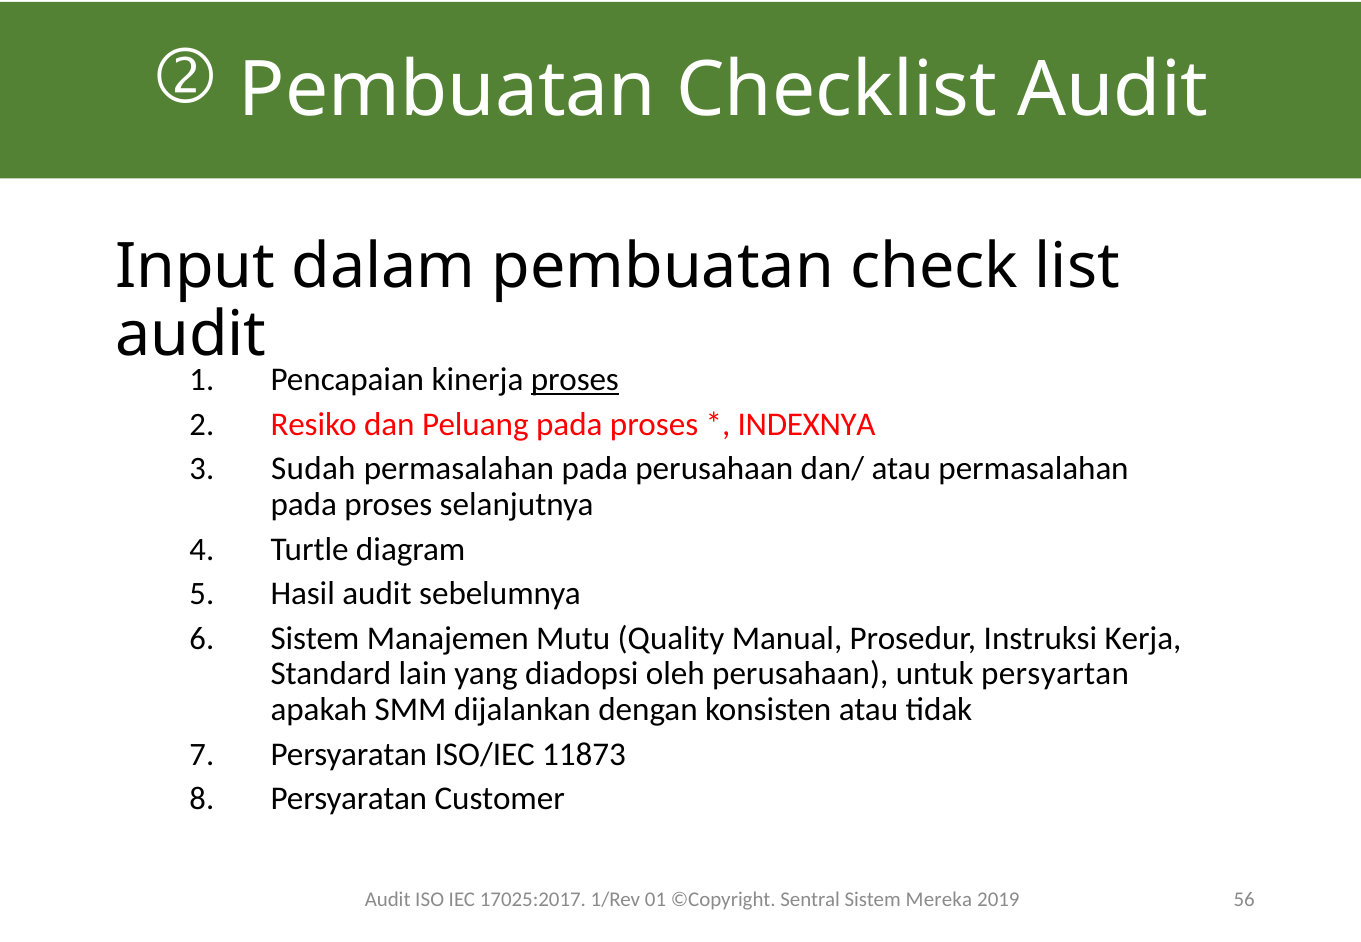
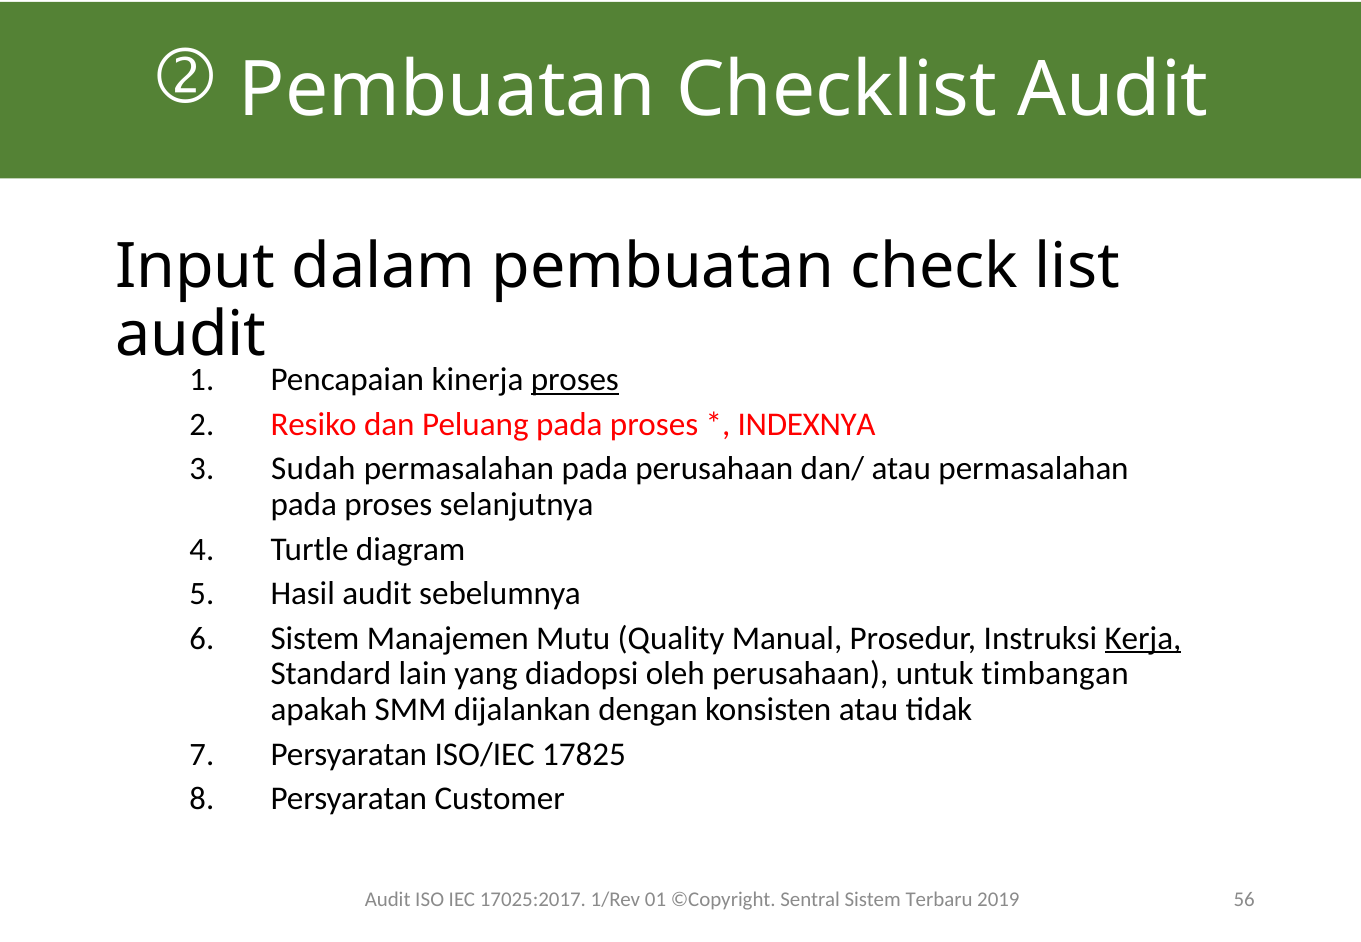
Kerja underline: none -> present
persyartan: persyartan -> timbangan
11873: 11873 -> 17825
Mereka: Mereka -> Terbaru
